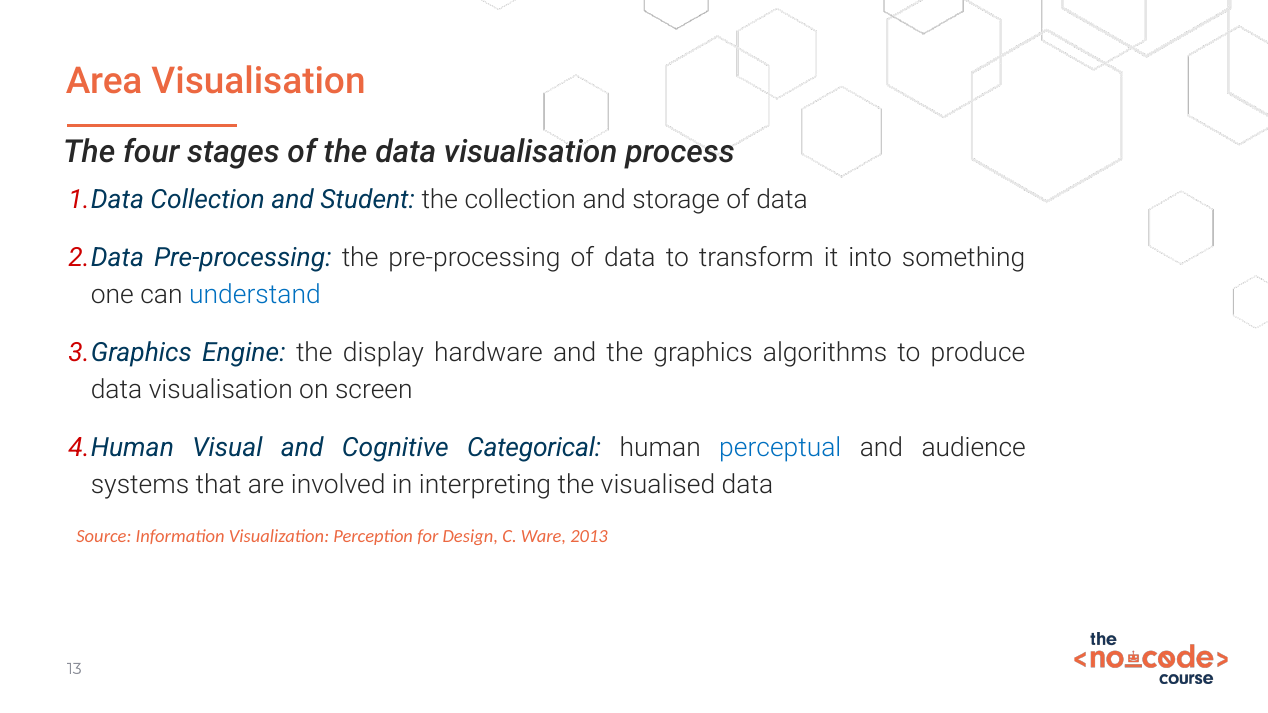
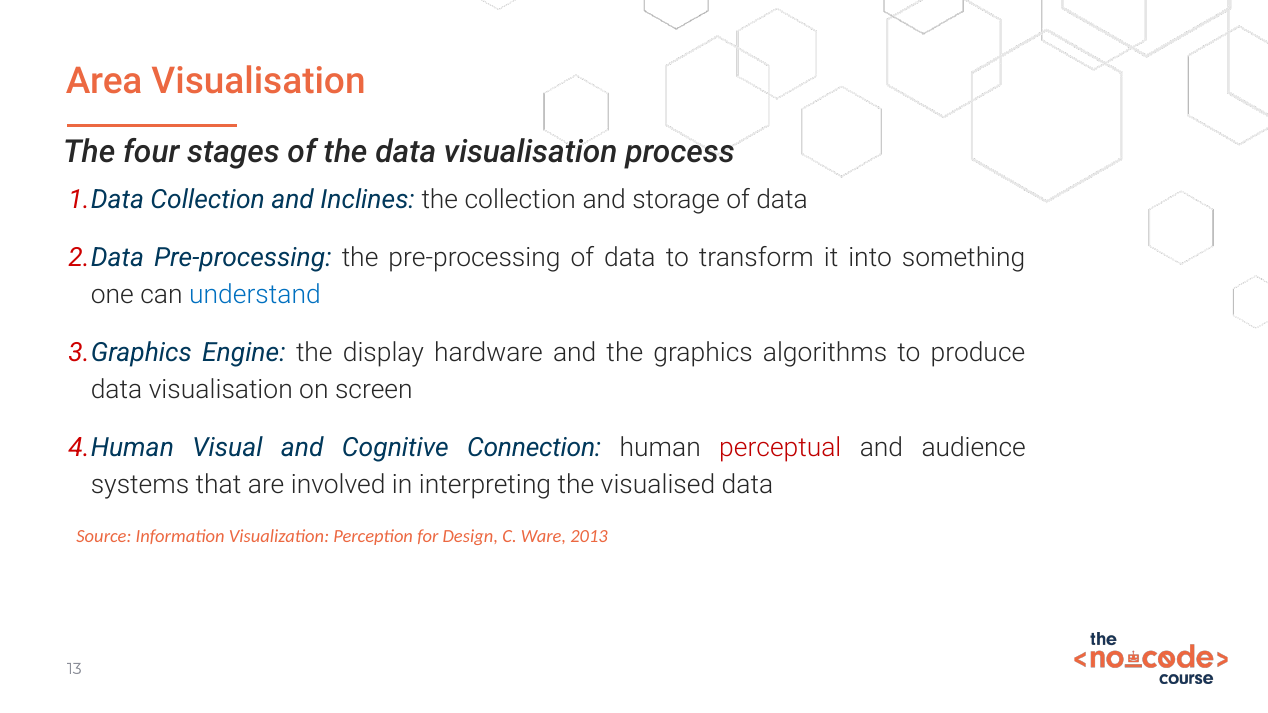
Student: Student -> Inclines
Categorical: Categorical -> Connection
perceptual colour: blue -> red
